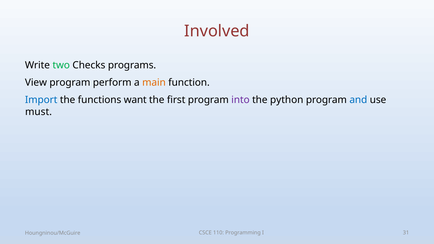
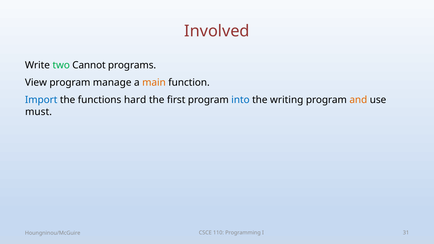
Checks: Checks -> Cannot
perform: perform -> manage
want: want -> hard
into colour: purple -> blue
python: python -> writing
and colour: blue -> orange
